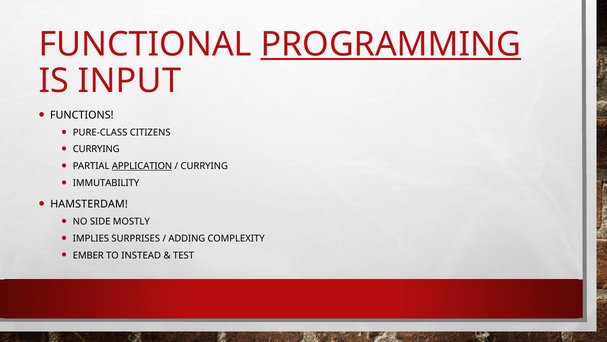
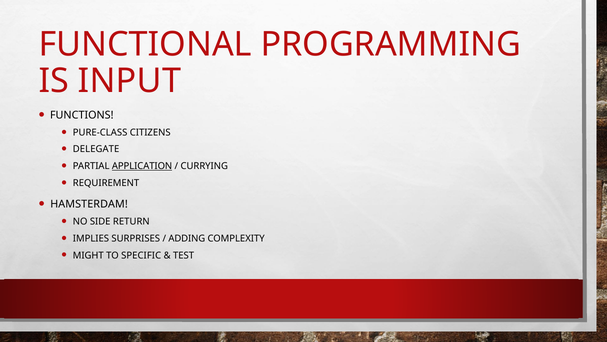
PROGRAMMING underline: present -> none
CURRYING at (96, 149): CURRYING -> DELEGATE
IMMUTABILITY: IMMUTABILITY -> REQUIREMENT
MOSTLY: MOSTLY -> RETURN
EMBER: EMBER -> MIGHT
INSTEAD: INSTEAD -> SPECIFIC
